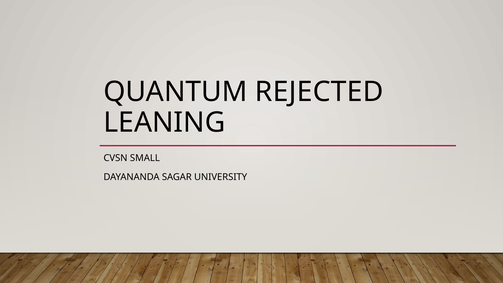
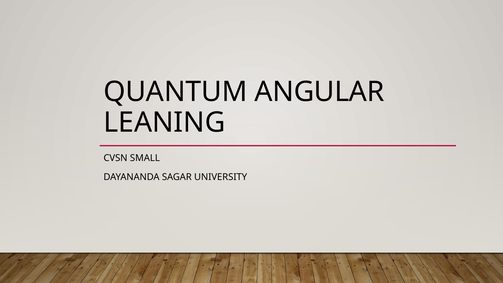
REJECTED: REJECTED -> ANGULAR
